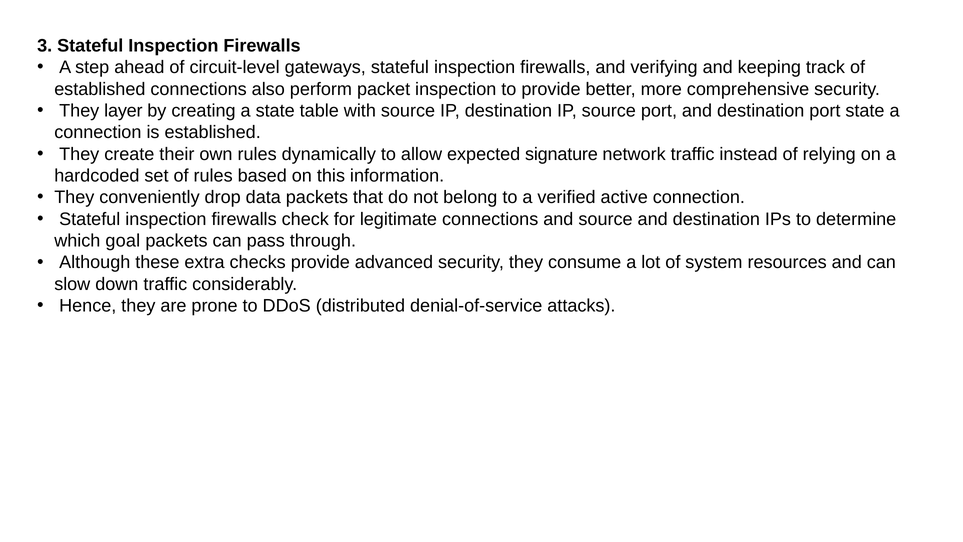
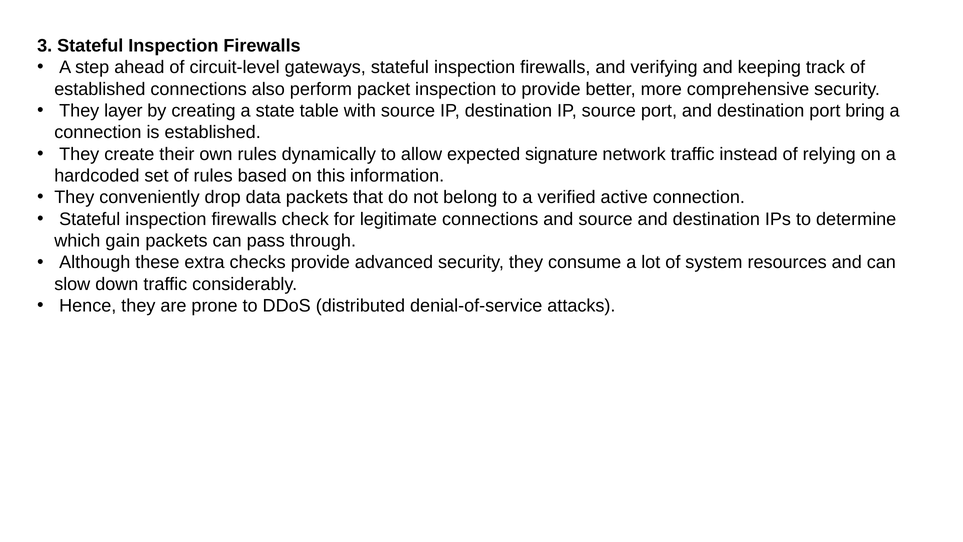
port state: state -> bring
goal: goal -> gain
